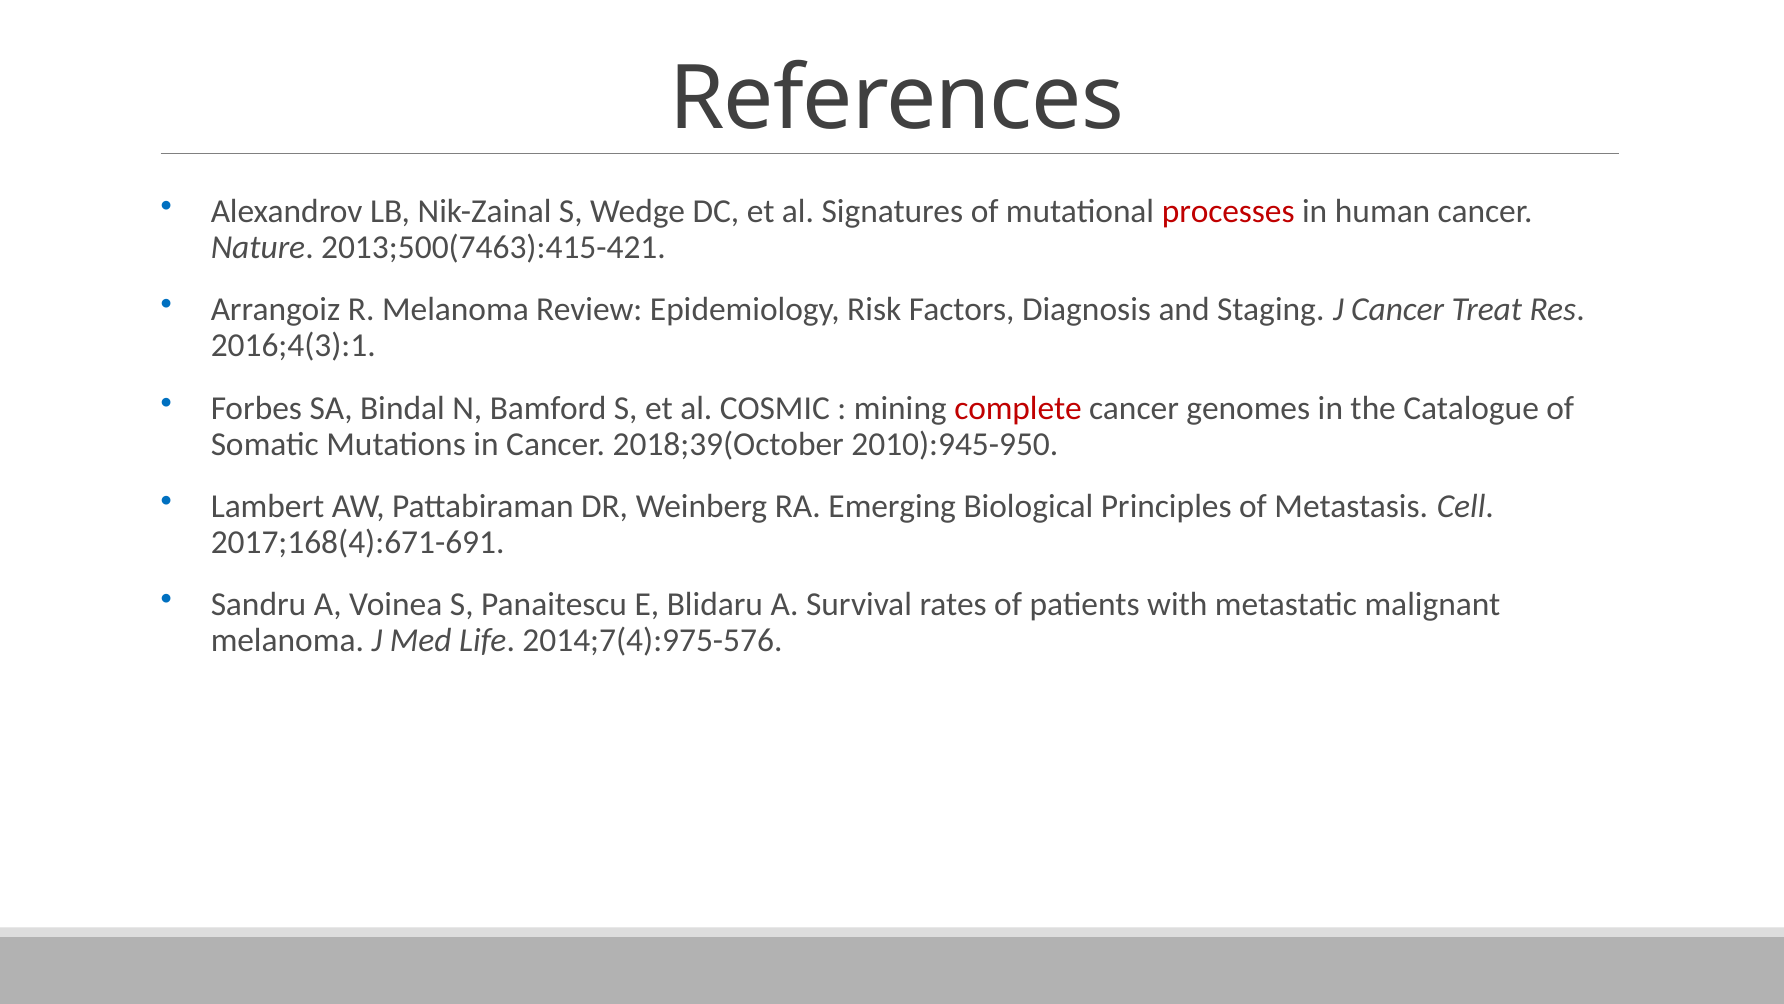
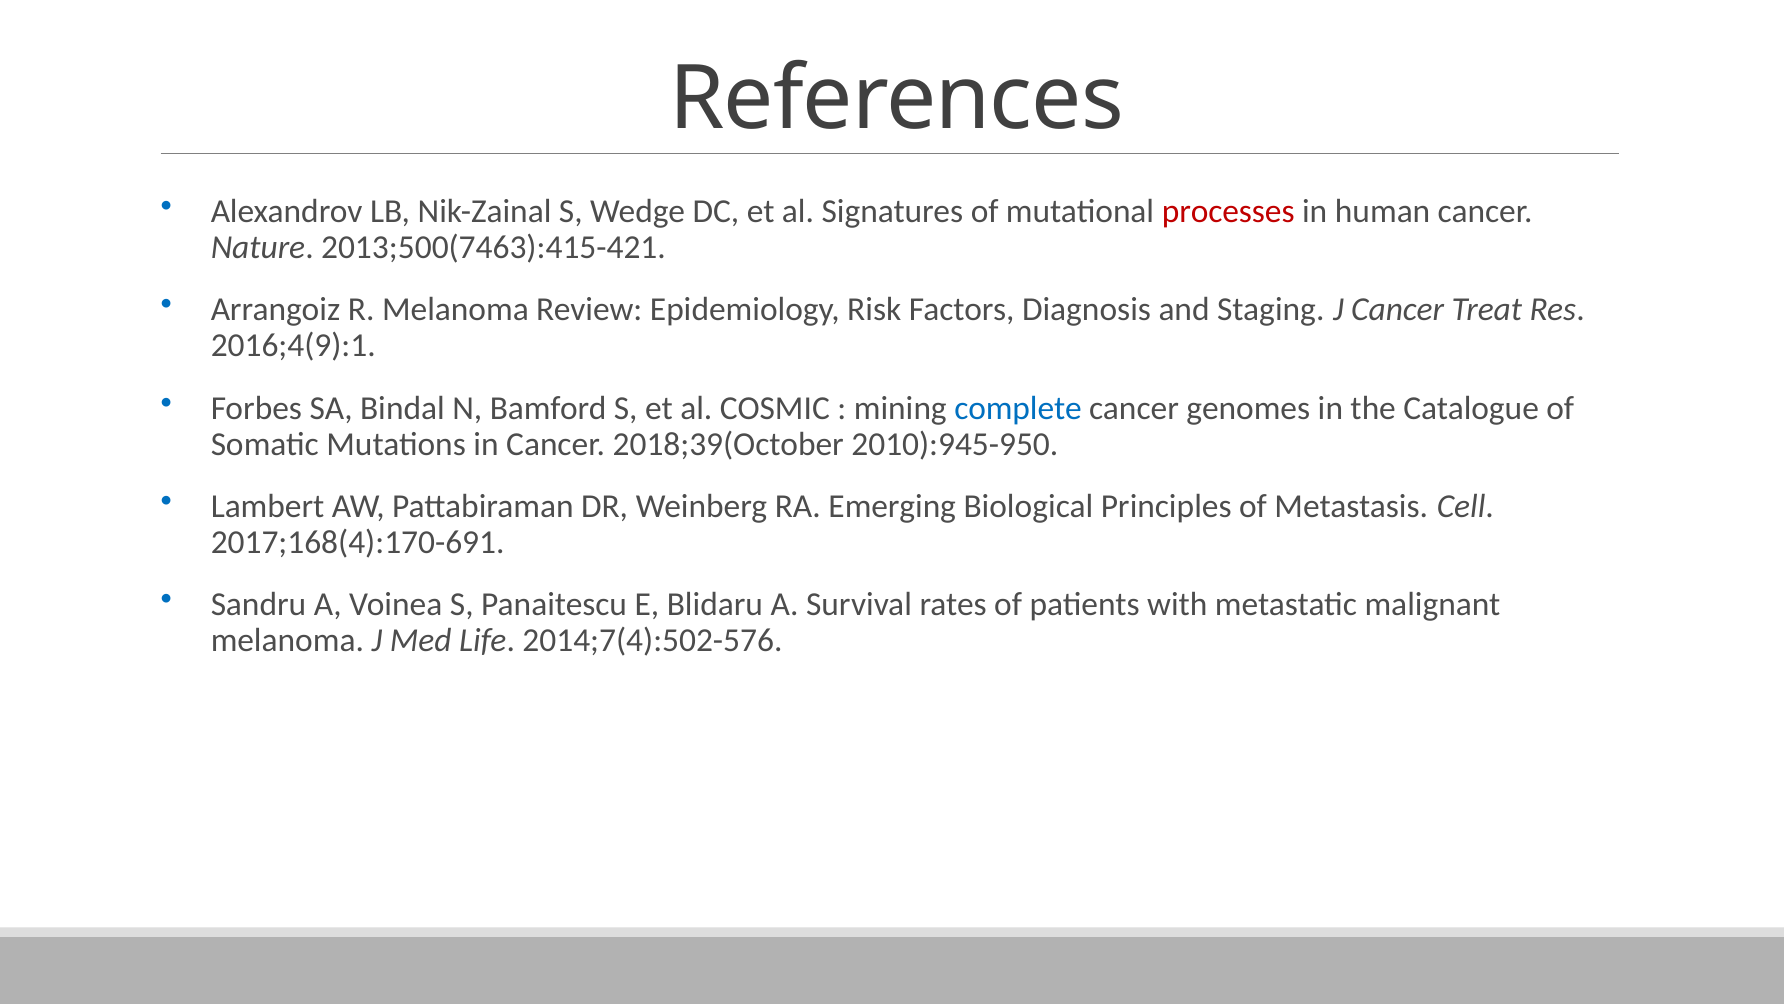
2016;4(3):1: 2016;4(3):1 -> 2016;4(9):1
complete colour: red -> blue
2017;168(4):671-691: 2017;168(4):671-691 -> 2017;168(4):170-691
2014;7(4):975-576: 2014;7(4):975-576 -> 2014;7(4):502-576
